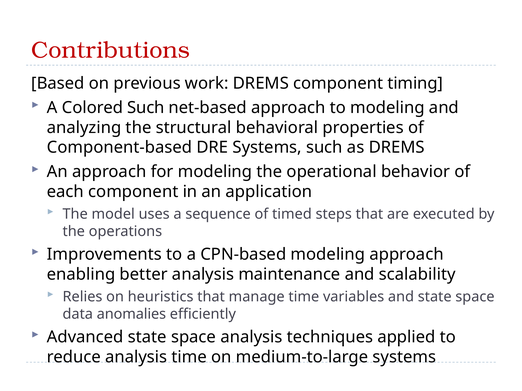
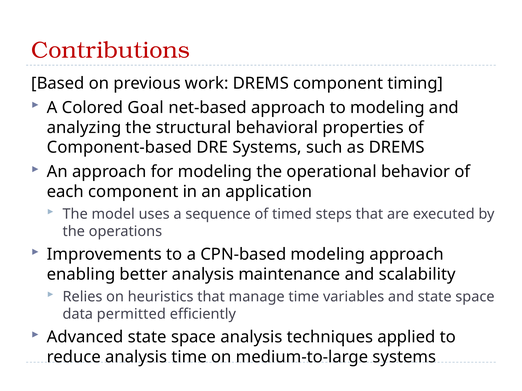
Colored Such: Such -> Goal
anomalies: anomalies -> permitted
